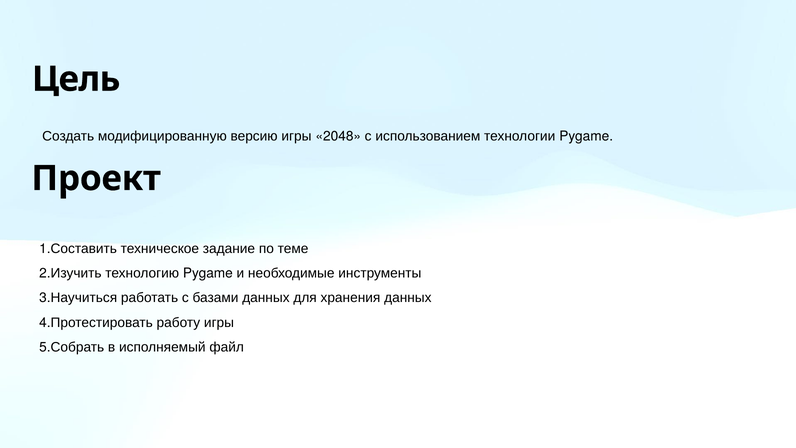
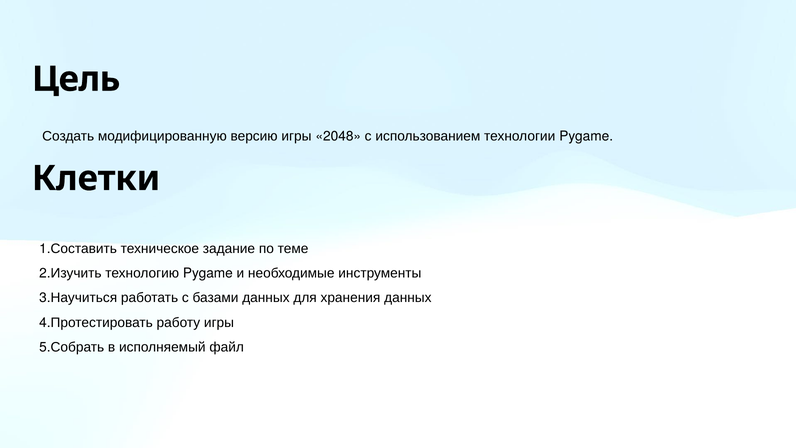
Проект: Проект -> Клетки
